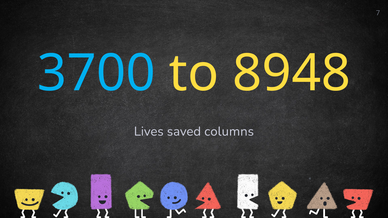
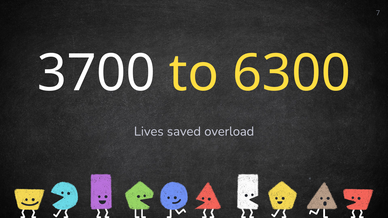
3700 colour: light blue -> white
8948: 8948 -> 6300
columns: columns -> overload
